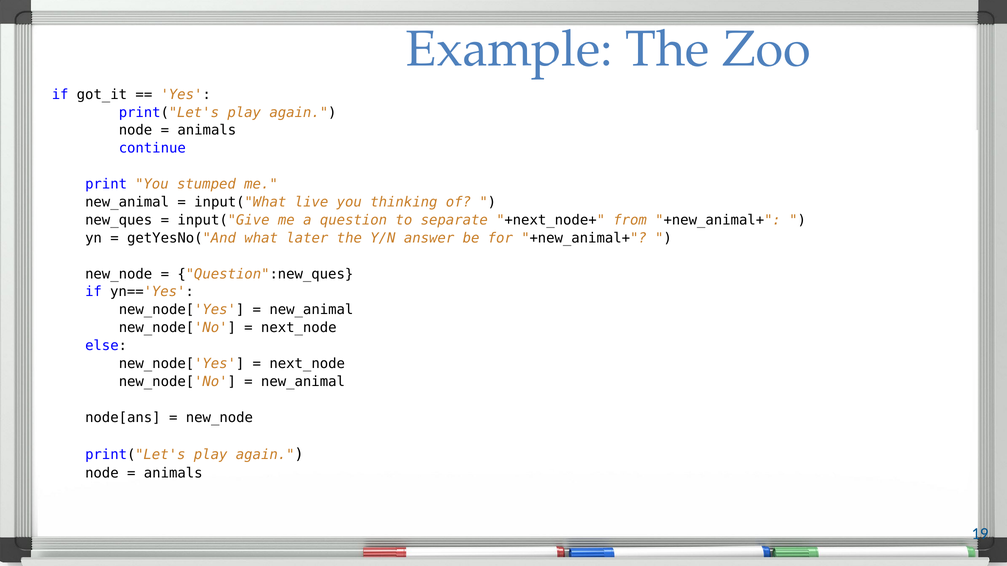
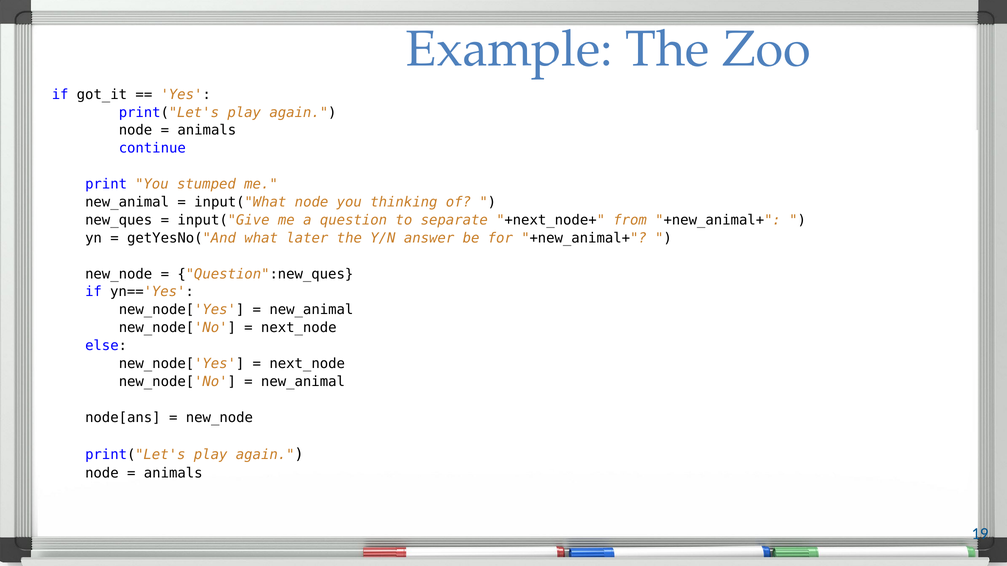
input("What live: live -> node
